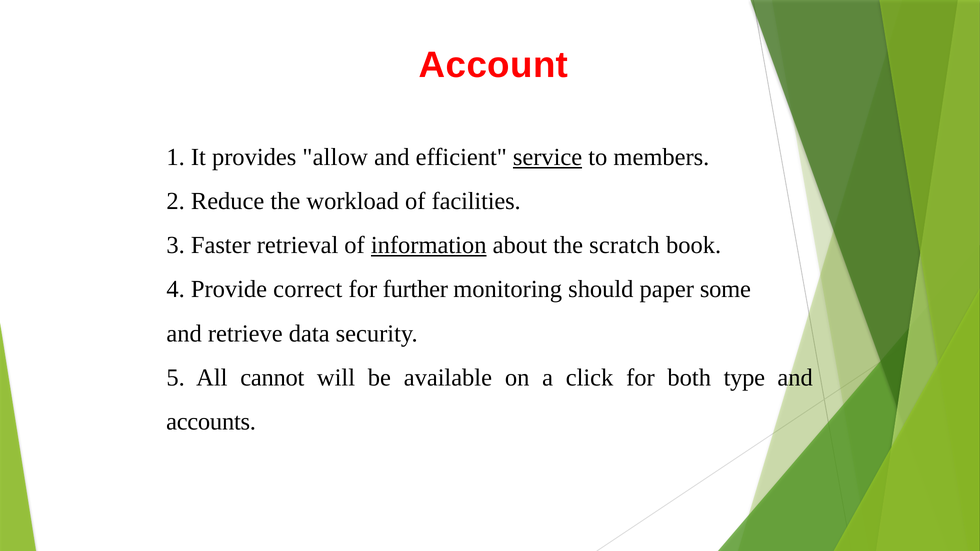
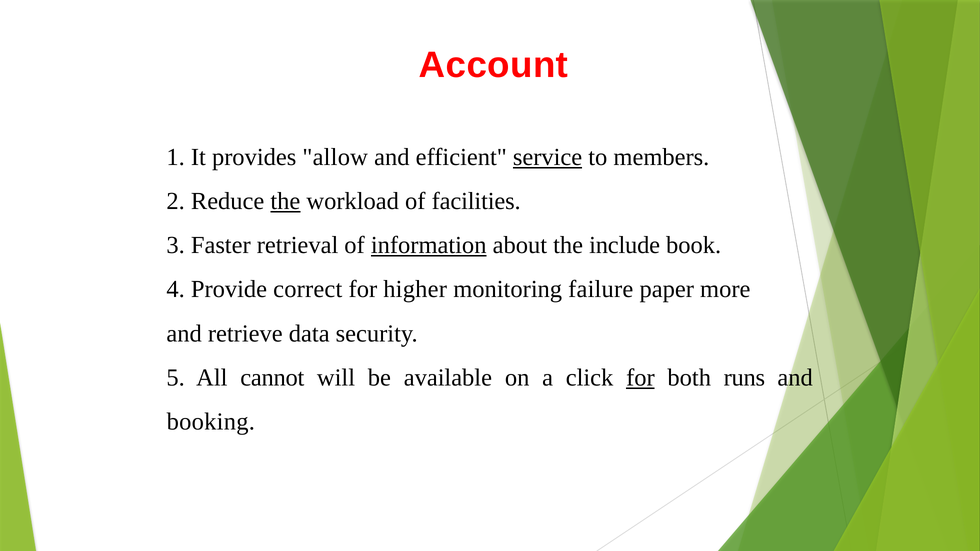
the at (285, 201) underline: none -> present
scratch: scratch -> include
further: further -> higher
should: should -> failure
some: some -> more
for at (640, 378) underline: none -> present
type: type -> runs
accounts: accounts -> booking
